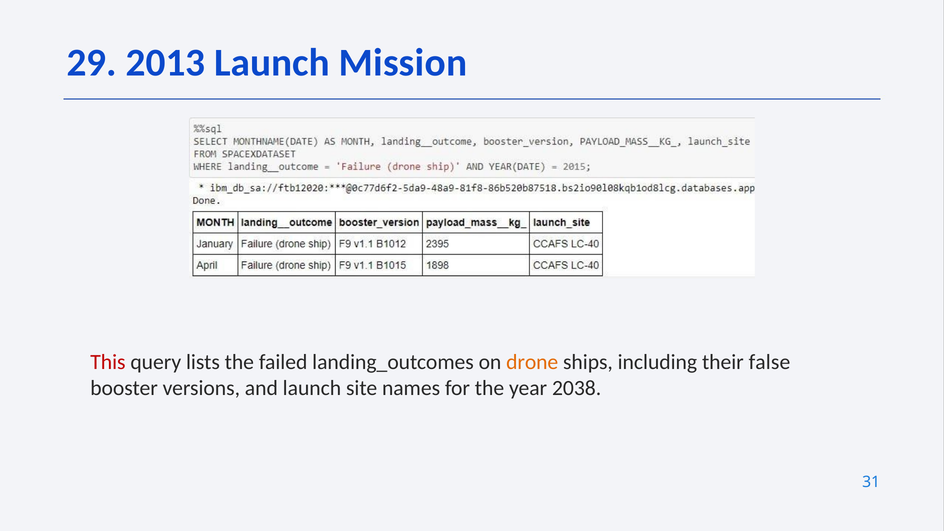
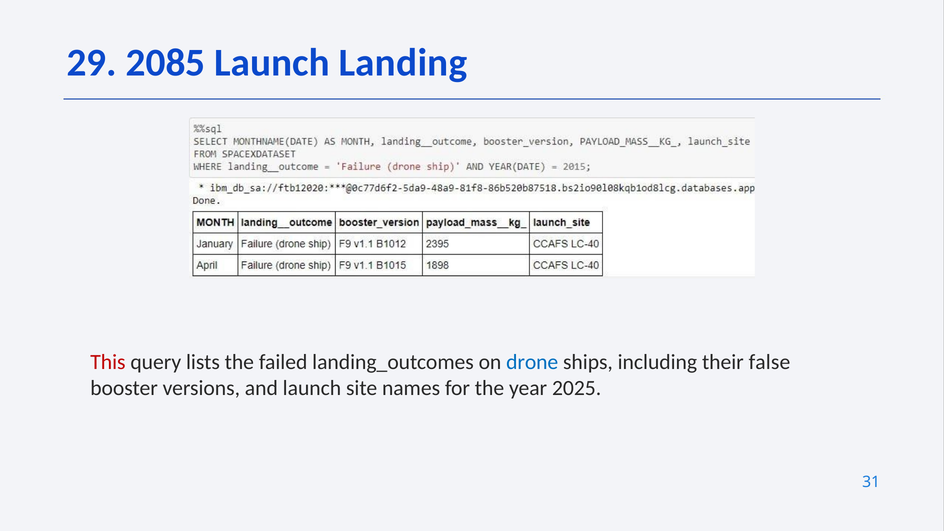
2013: 2013 -> 2085
Mission: Mission -> Landing
drone colour: orange -> blue
2038: 2038 -> 2025
